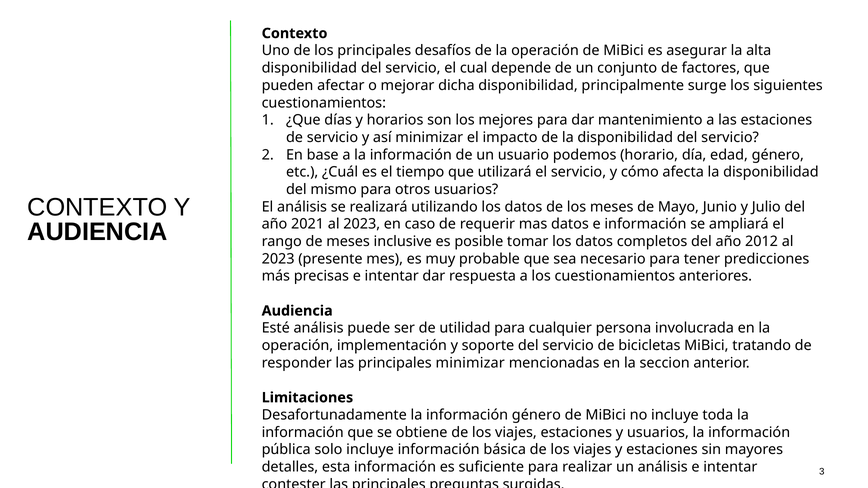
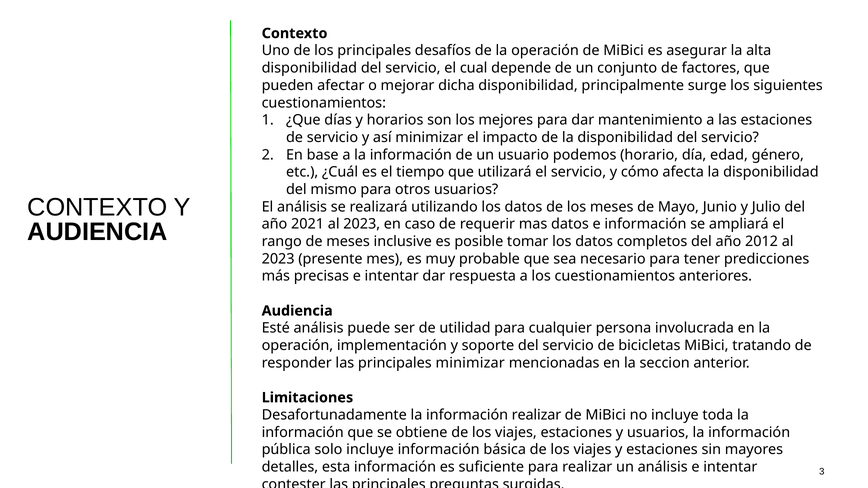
información género: género -> realizar
